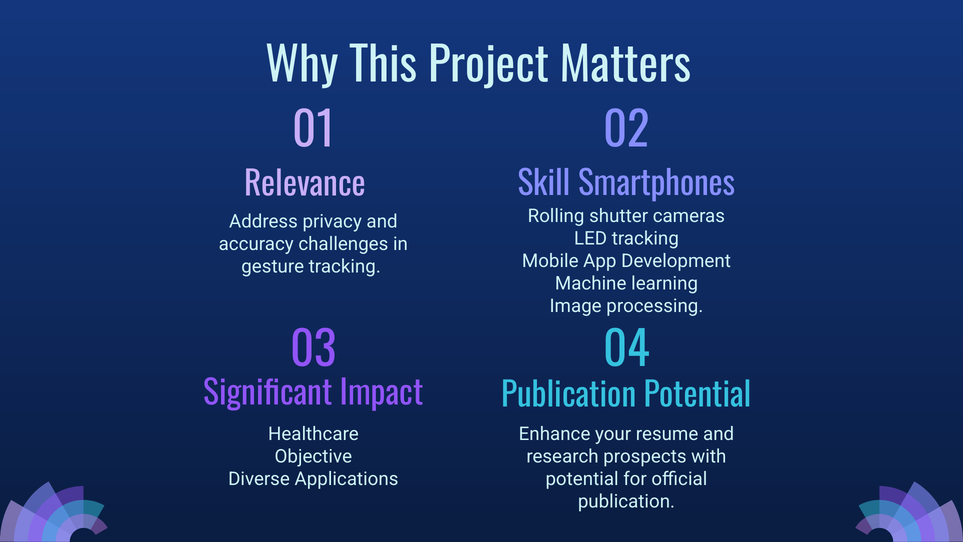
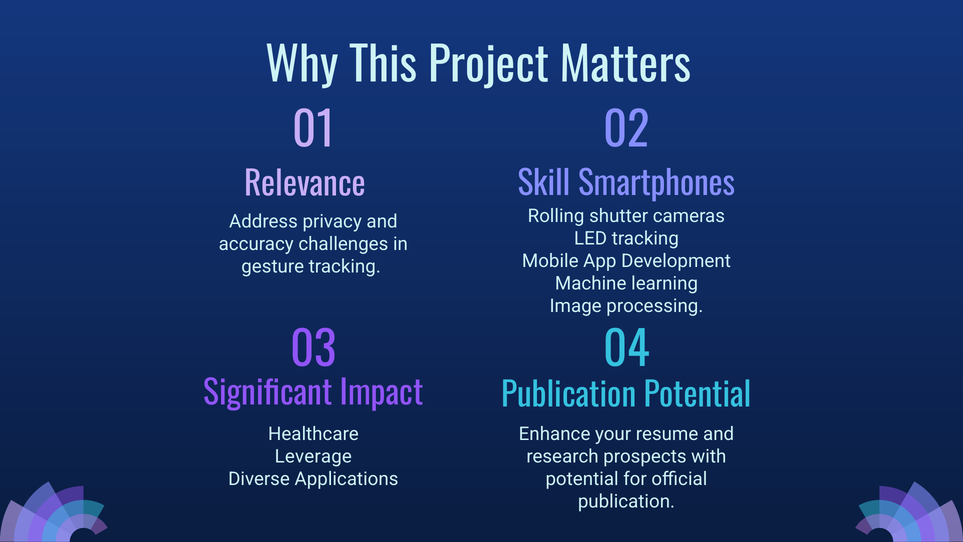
Objective: Objective -> Leverage
